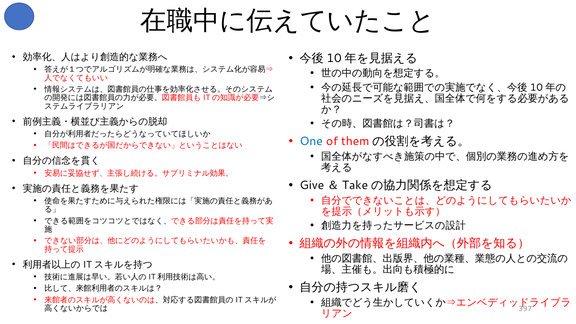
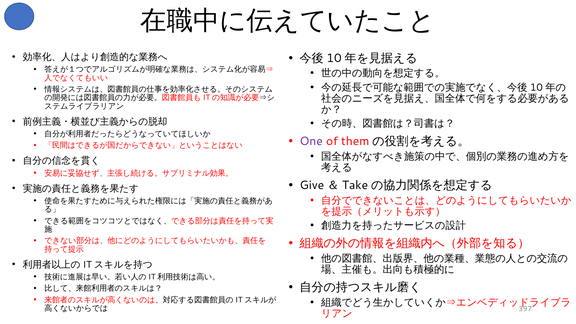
One colour: blue -> purple
